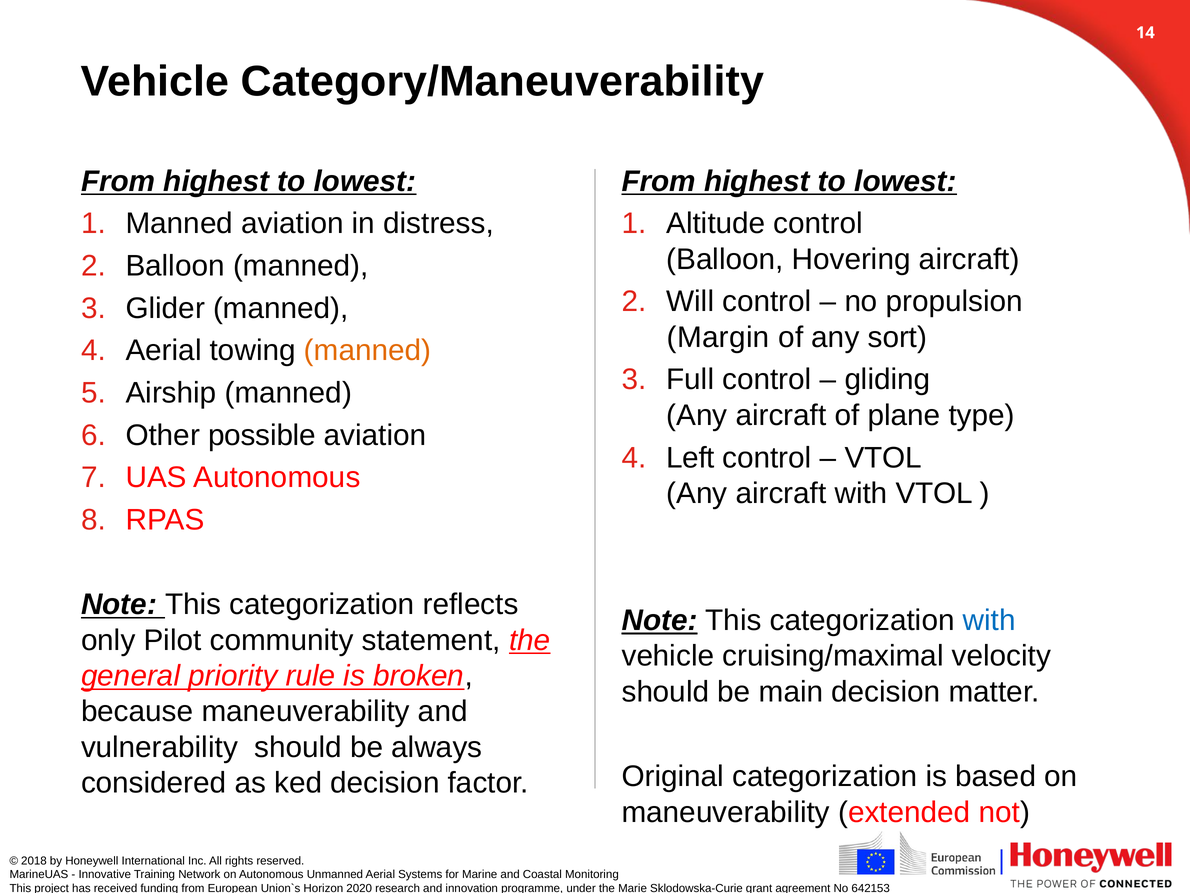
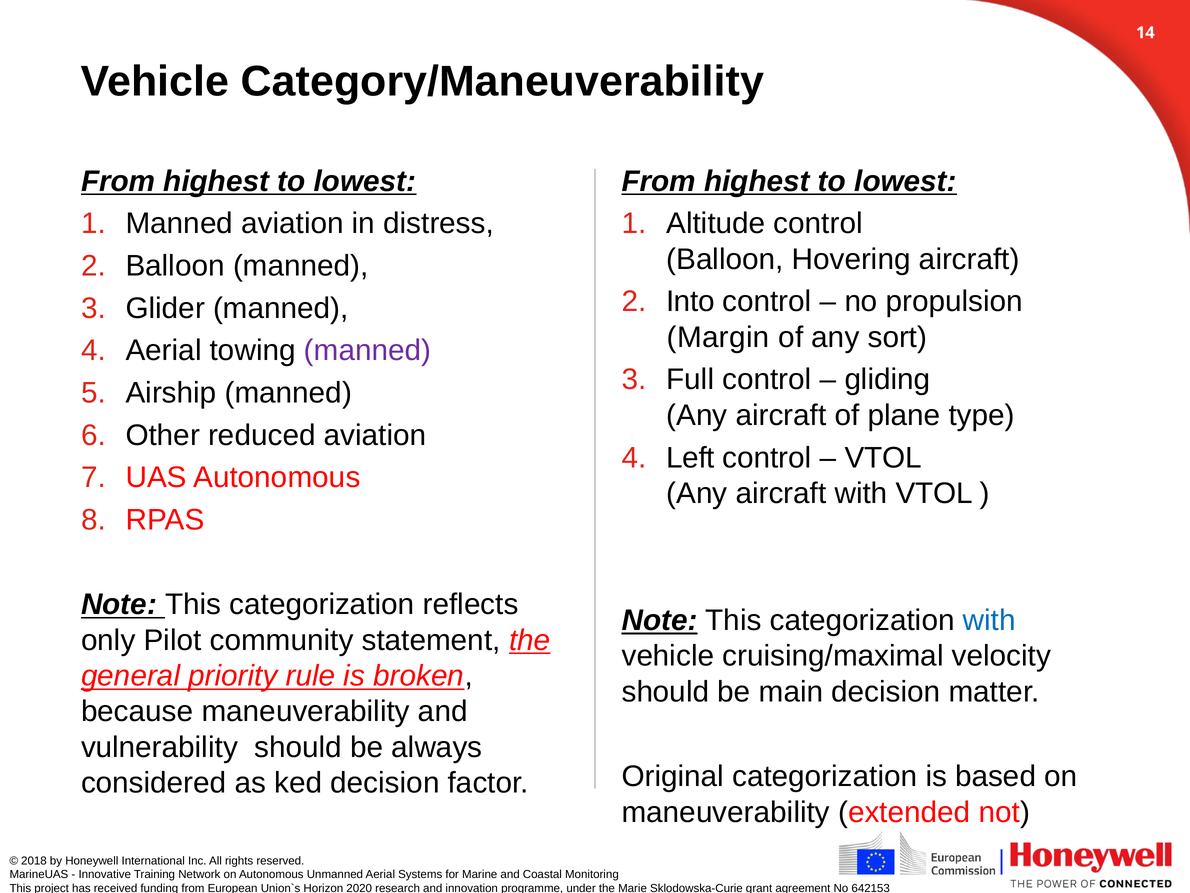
Will: Will -> Into
manned at (368, 350) colour: orange -> purple
possible: possible -> reduced
